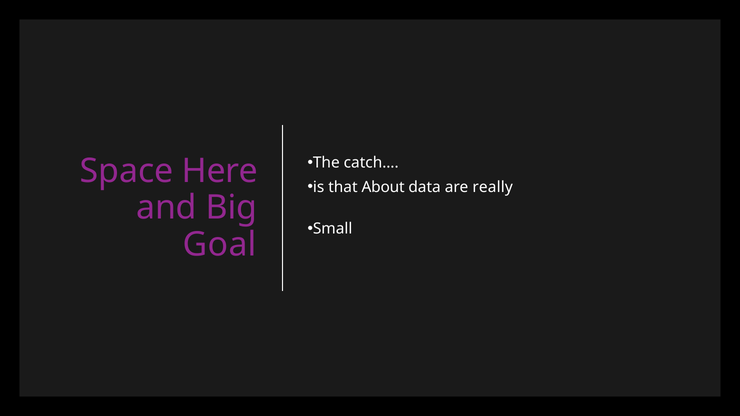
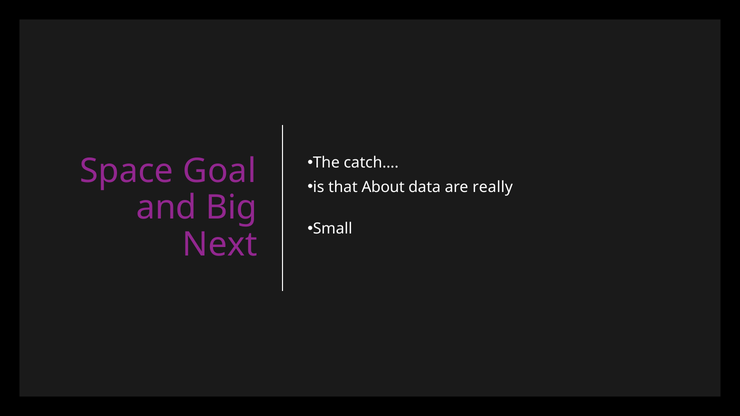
Here: Here -> Goal
Goal: Goal -> Next
